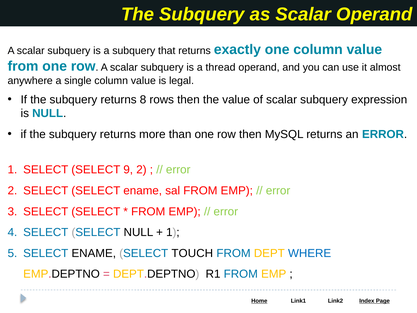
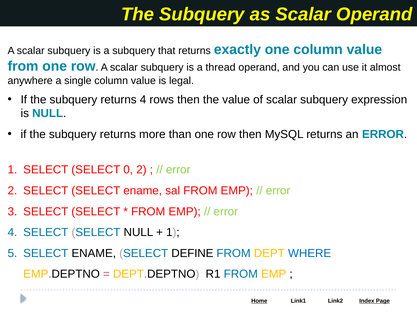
returns 8: 8 -> 4
9: 9 -> 0
TOUCH: TOUCH -> DEFINE
